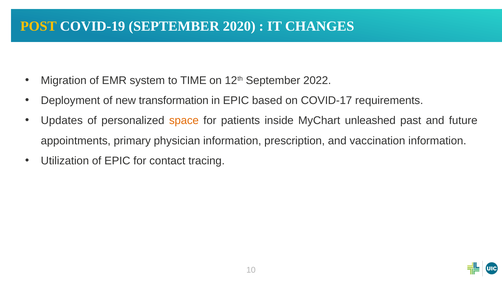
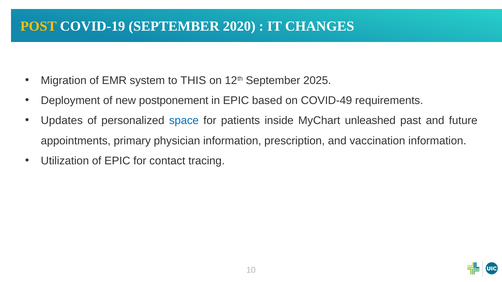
TIME: TIME -> THIS
2022: 2022 -> 2025
transformation: transformation -> postponement
COVID-17: COVID-17 -> COVID-49
space colour: orange -> blue
